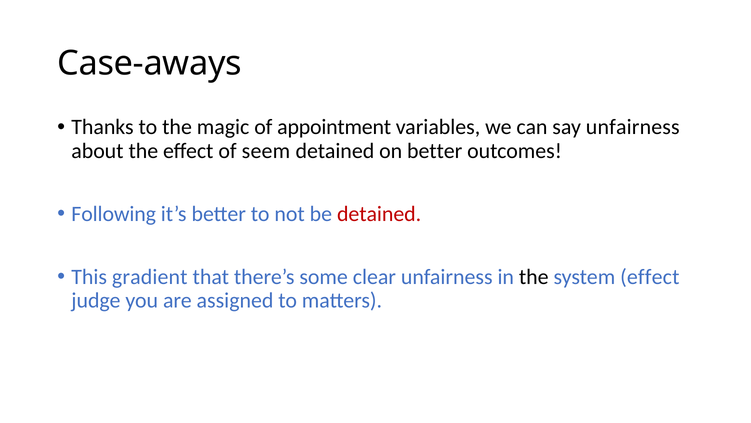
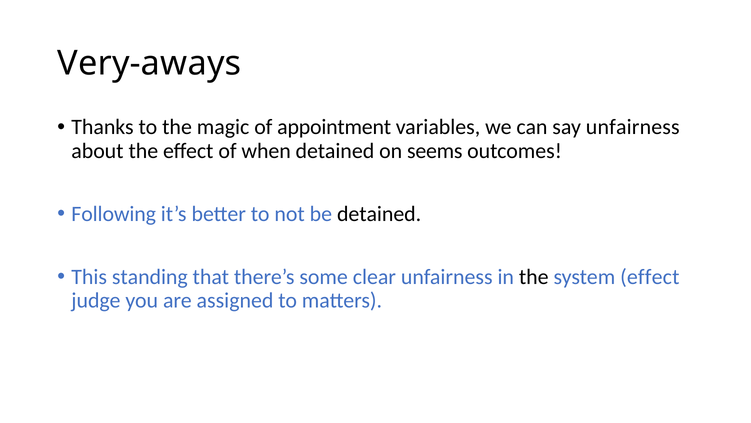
Case-aways: Case-aways -> Very-aways
seem: seem -> when
on better: better -> seems
detained at (379, 214) colour: red -> black
gradient: gradient -> standing
